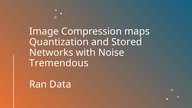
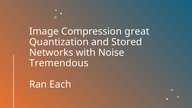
maps: maps -> great
Data: Data -> Each
